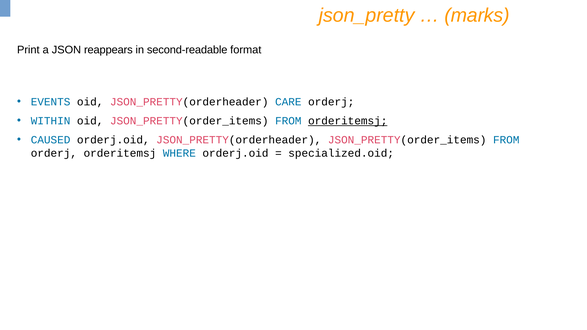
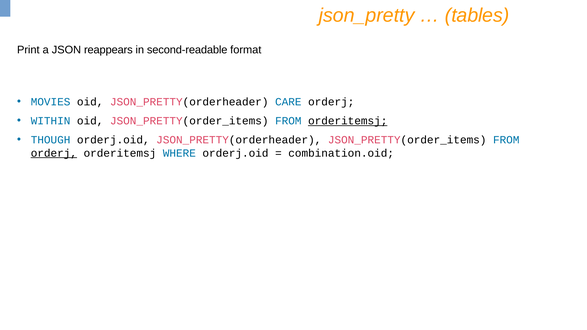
marks: marks -> tables
EVENTS: EVENTS -> MOVIES
CAUSED: CAUSED -> THOUGH
orderj at (54, 153) underline: none -> present
specialized.oid: specialized.oid -> combination.oid
